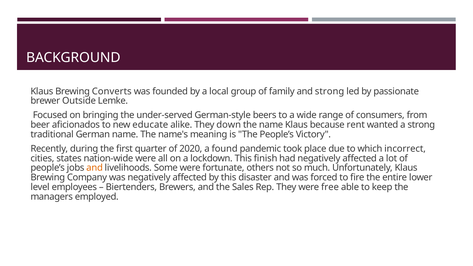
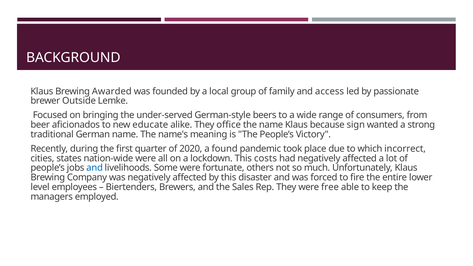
Converts: Converts -> Awarded
and strong: strong -> access
down: down -> office
rent: rent -> sign
finish: finish -> costs
and at (95, 168) colour: orange -> blue
